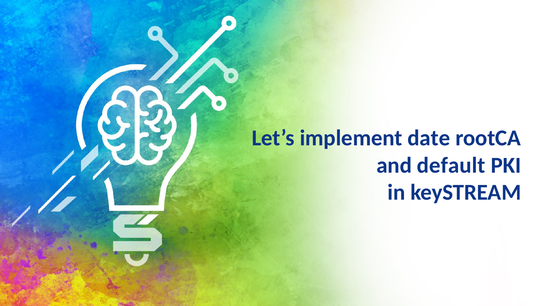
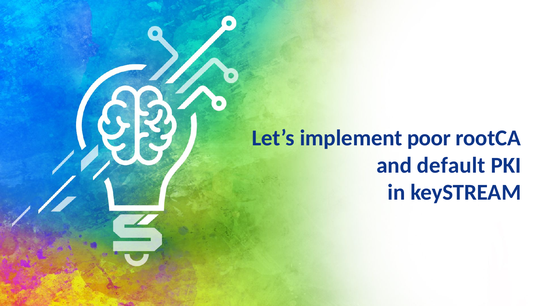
date: date -> poor
